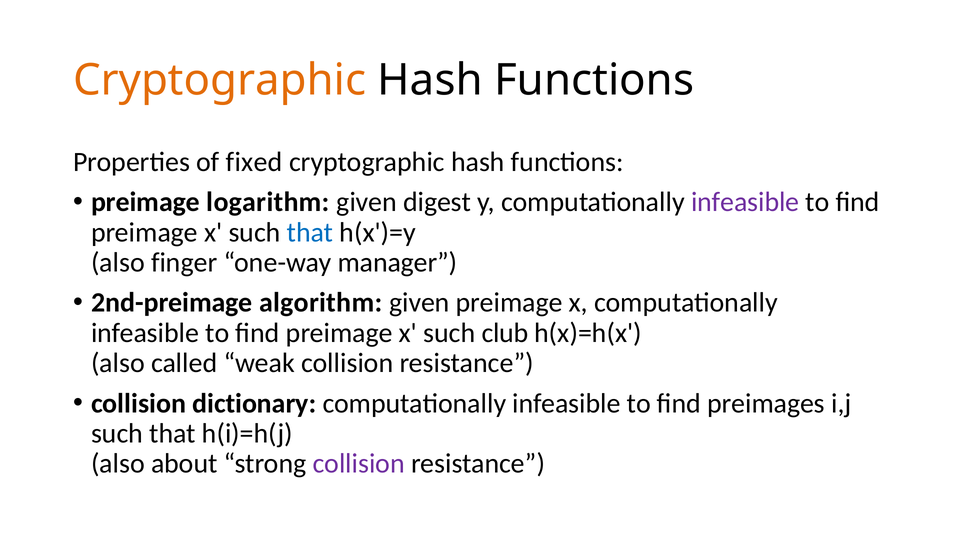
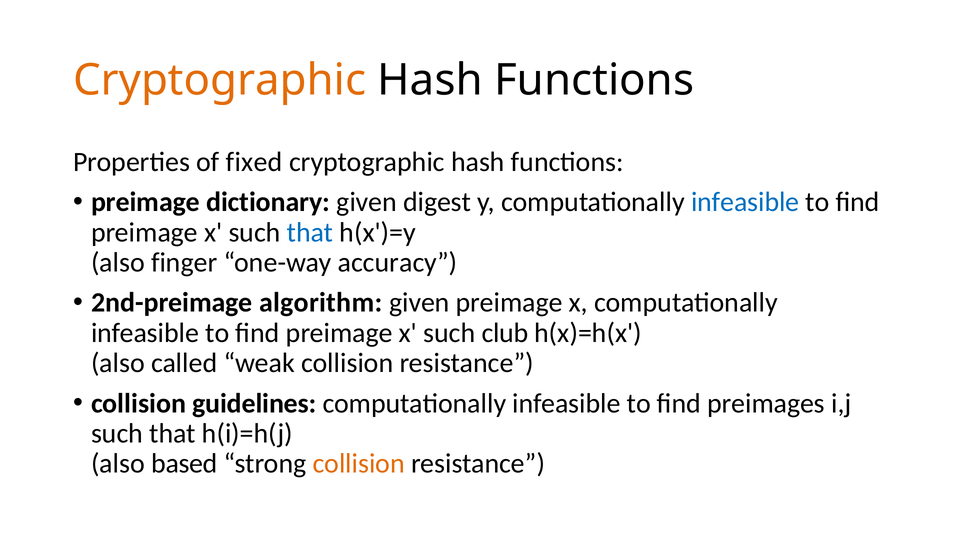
logarithm: logarithm -> dictionary
infeasible at (745, 202) colour: purple -> blue
manager: manager -> accuracy
dictionary: dictionary -> guidelines
about: about -> based
collision at (359, 464) colour: purple -> orange
